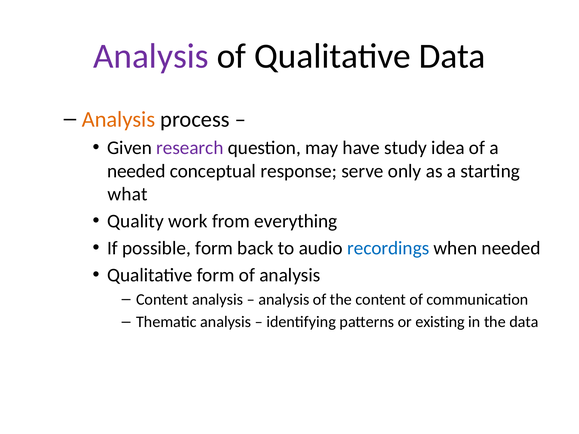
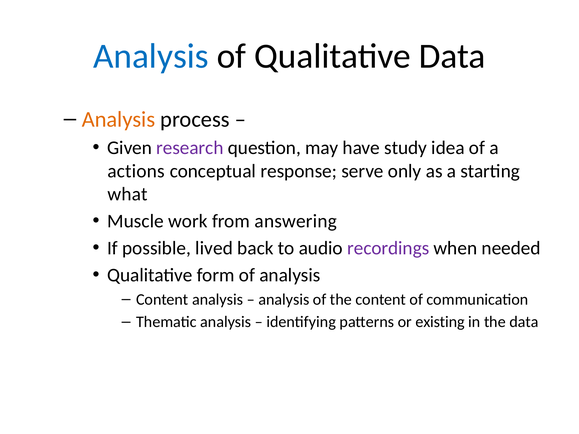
Analysis at (151, 56) colour: purple -> blue
needed at (136, 171): needed -> actions
Quality: Quality -> Muscle
everything: everything -> answering
possible form: form -> lived
recordings colour: blue -> purple
